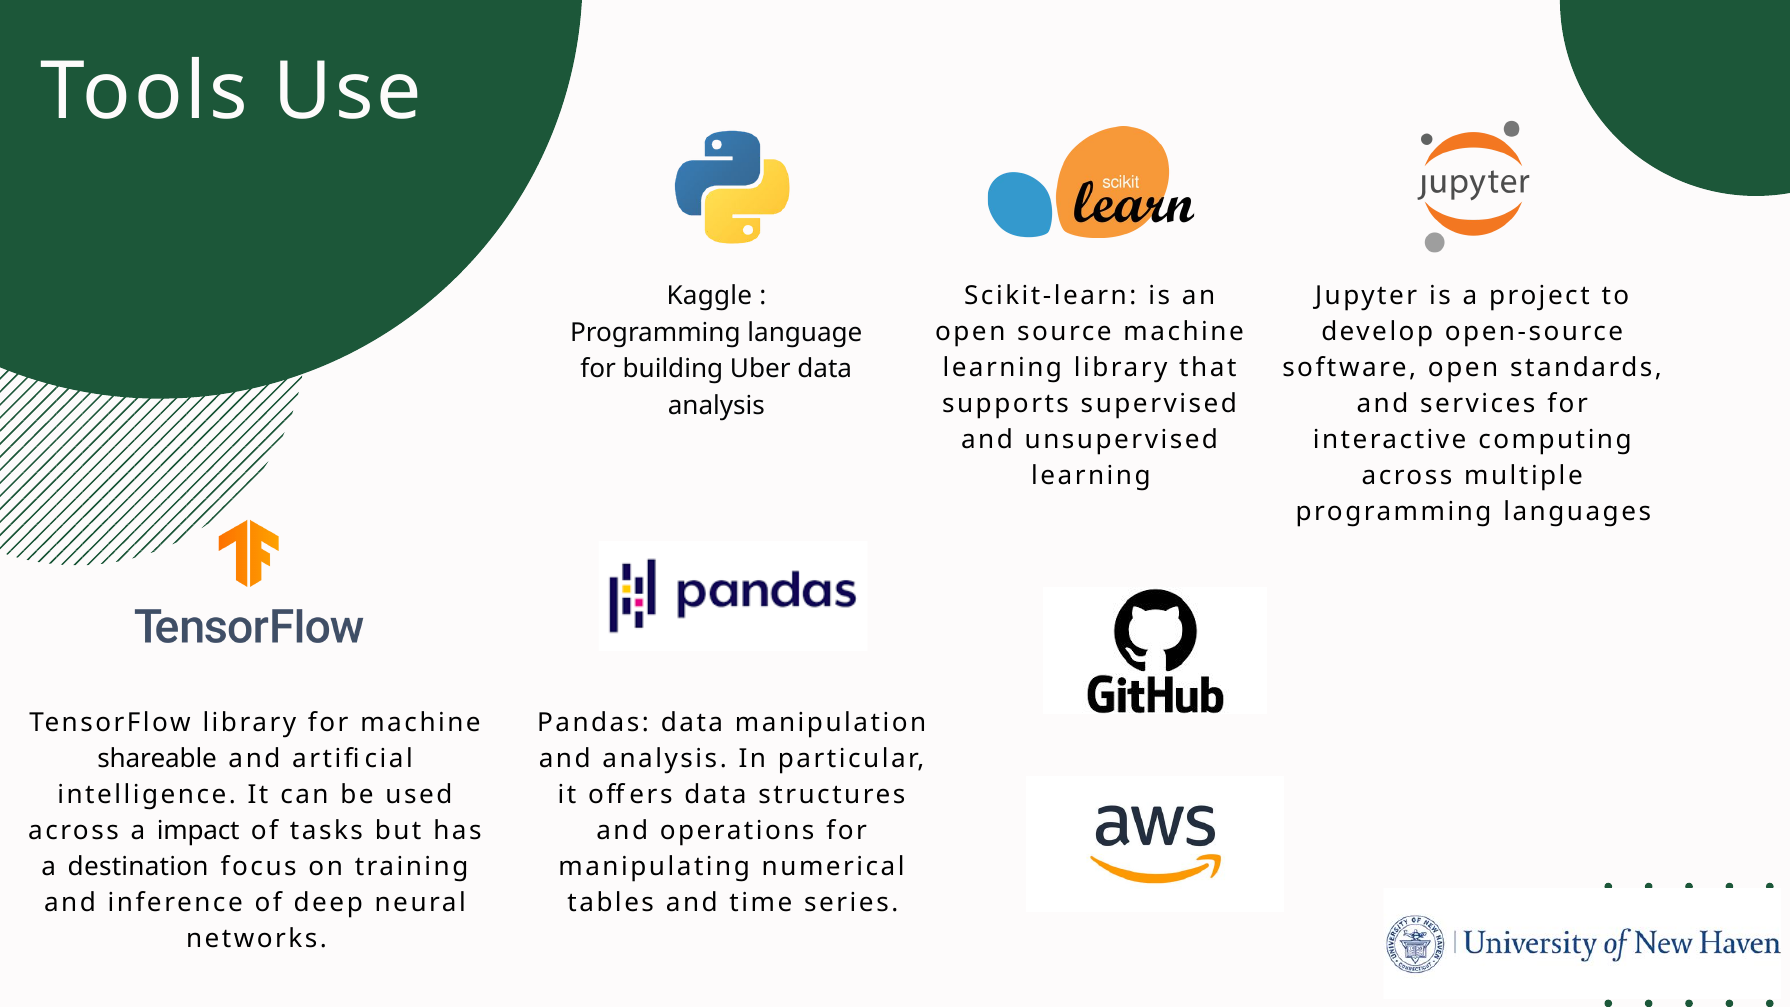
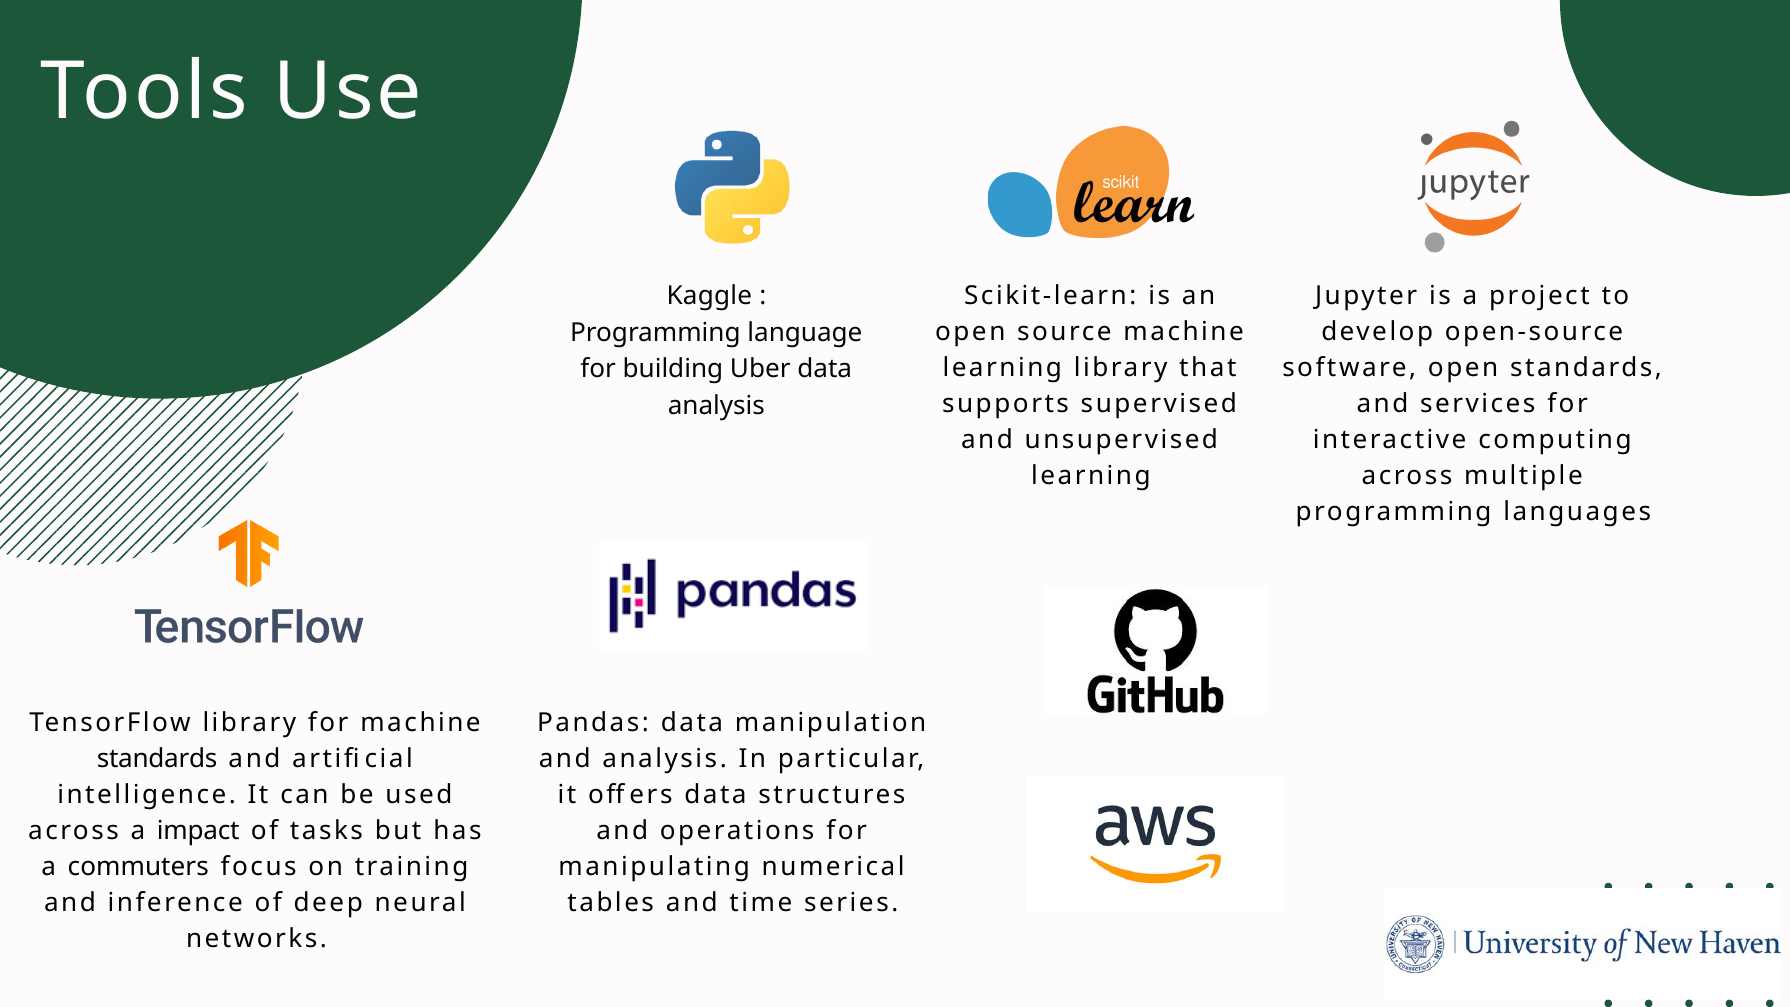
shareable at (157, 759): shareable -> standards
destination: destination -> commuters
